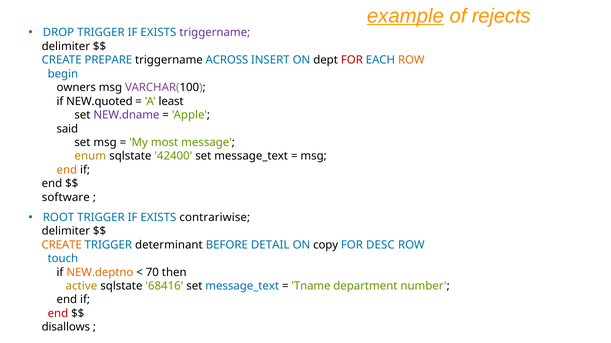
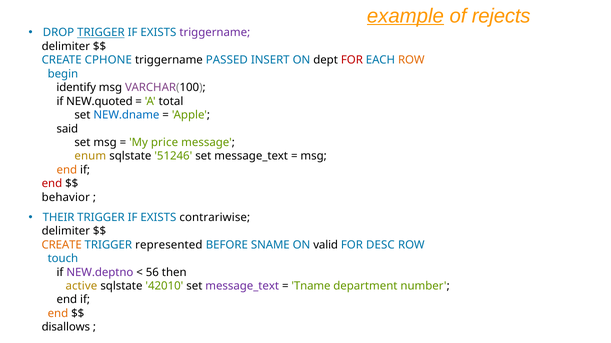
TRIGGER at (101, 33) underline: none -> present
PREPARE: PREPARE -> CPHONE
ACROSS: ACROSS -> PASSED
owners: owners -> identify
least: least -> total
NEW.dname colour: purple -> blue
most: most -> price
42400: 42400 -> 51246
end at (52, 184) colour: black -> red
software: software -> behavior
ROOT: ROOT -> THEIR
determinant: determinant -> represented
DETAIL: DETAIL -> SNAME
copy: copy -> valid
NEW.deptno colour: orange -> purple
70: 70 -> 56
68416: 68416 -> 42010
message_text at (242, 287) colour: blue -> purple
end at (58, 314) colour: red -> orange
